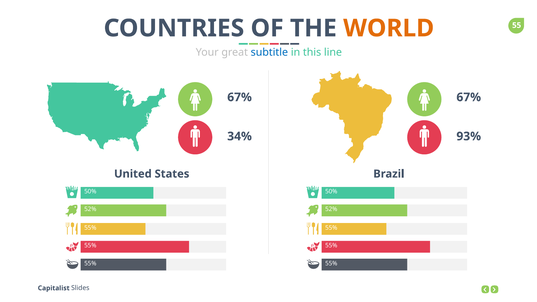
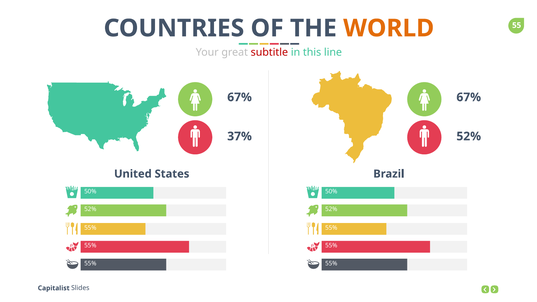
subtitle colour: blue -> red
34%: 34% -> 37%
93% at (469, 136): 93% -> 52%
